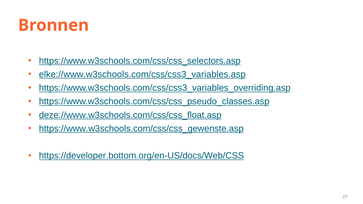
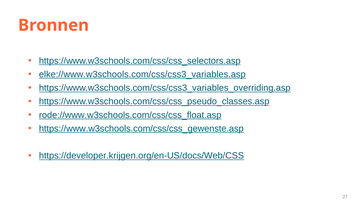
deze://www.w3schools.com/css/css_float.asp: deze://www.w3schools.com/css/css_float.asp -> rode://www.w3schools.com/css/css_float.asp
https://developer.bottom.org/en-US/docs/Web/CSS: https://developer.bottom.org/en-US/docs/Web/CSS -> https://developer.krijgen.org/en-US/docs/Web/CSS
